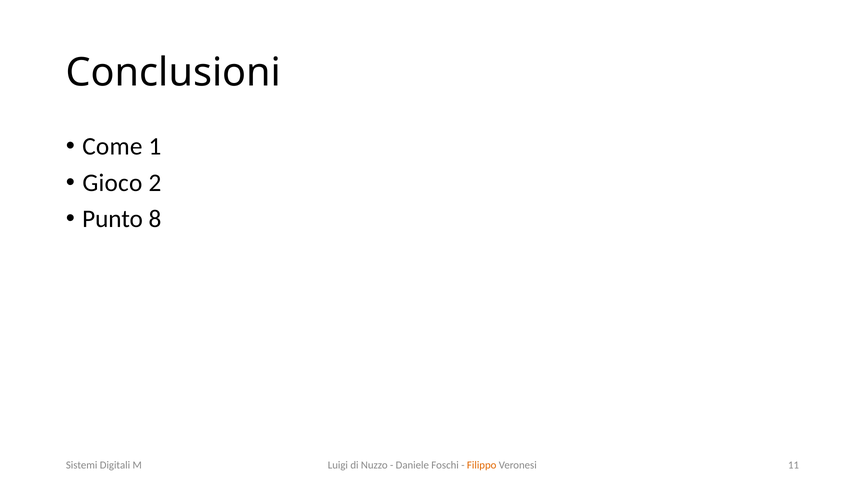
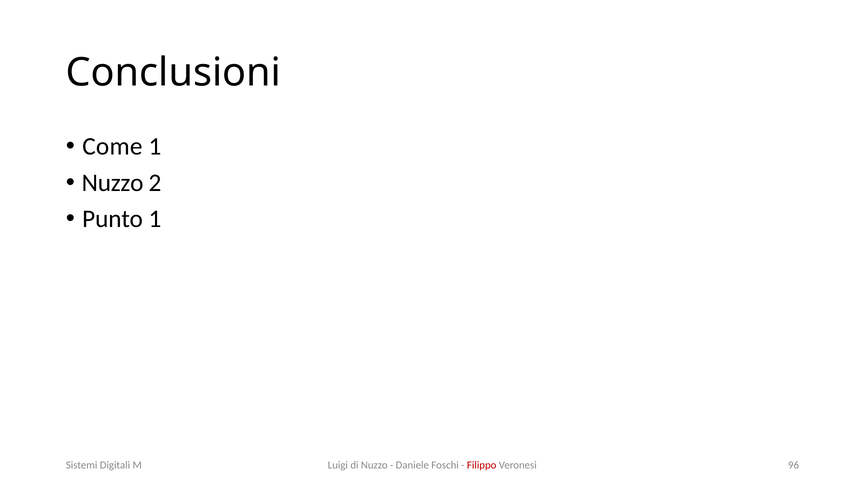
Gioco at (112, 183): Gioco -> Nuzzo
Punto 8: 8 -> 1
Filippo colour: orange -> red
11: 11 -> 96
